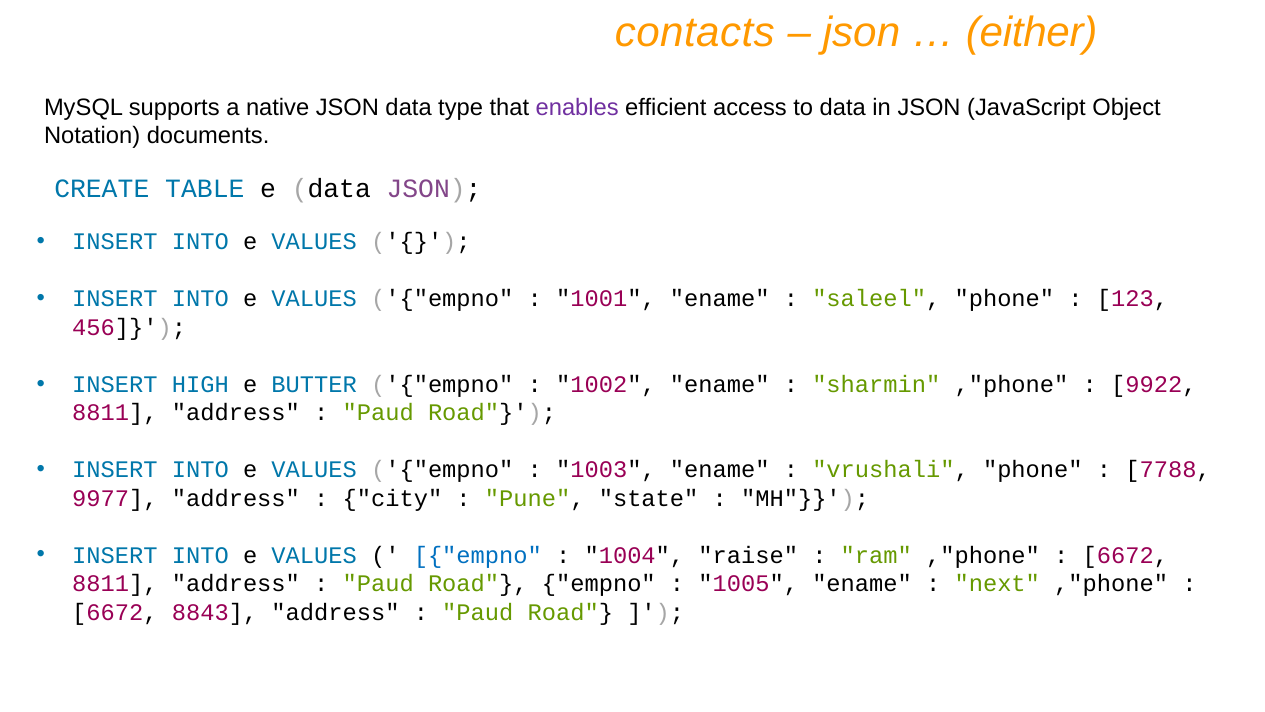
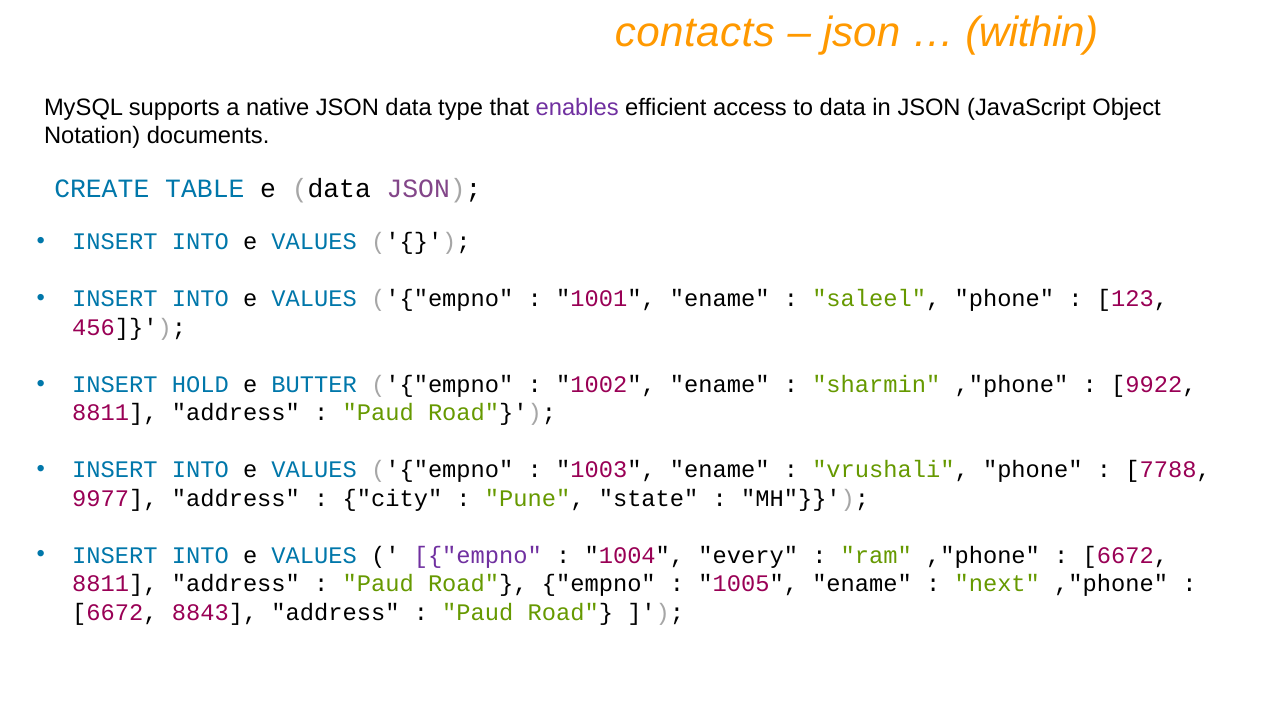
either: either -> within
HIGH: HIGH -> HOLD
empno at (478, 555) colour: blue -> purple
raise: raise -> every
